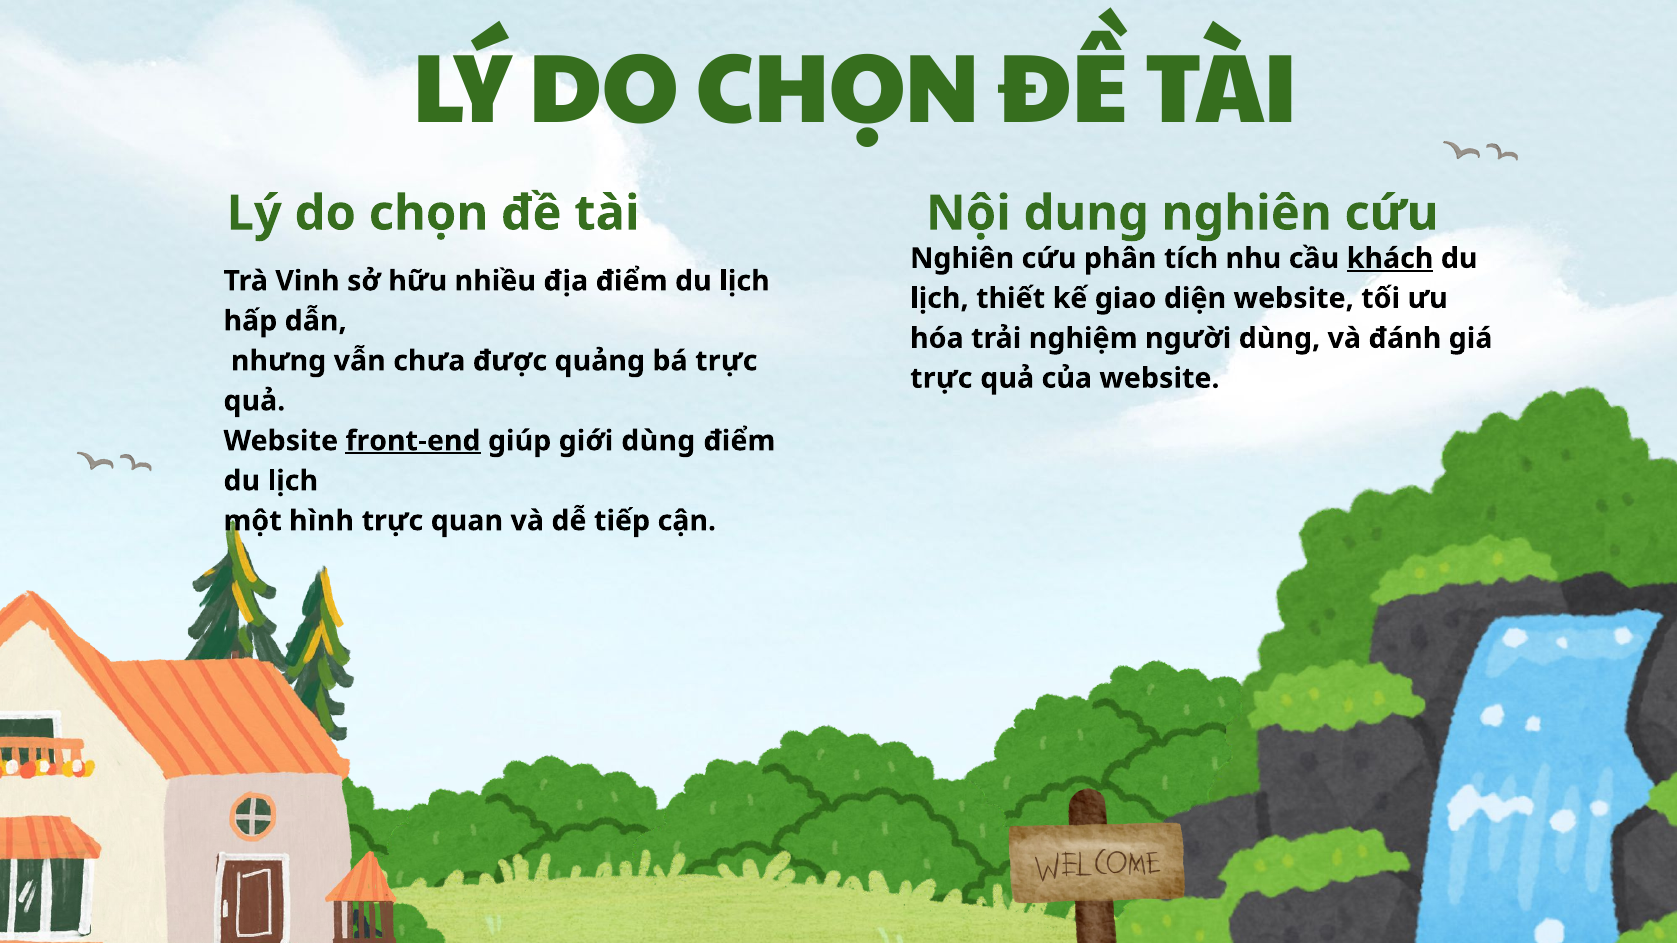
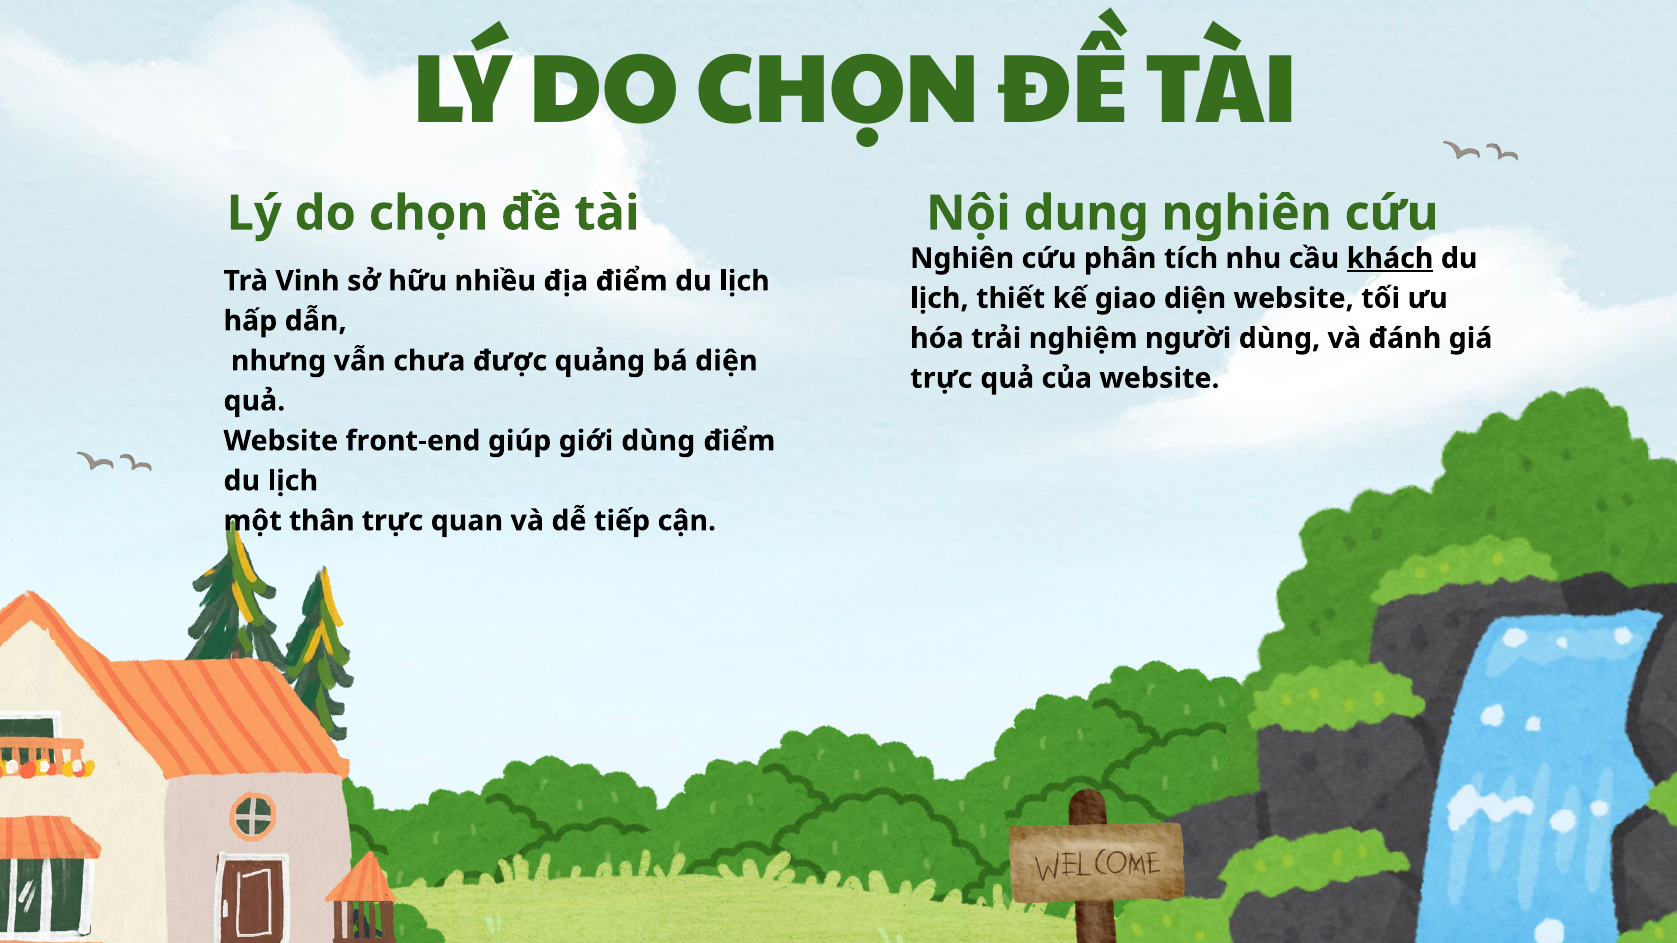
bá trực: trực -> diện
front-end underline: present -> none
hình: hình -> thân
